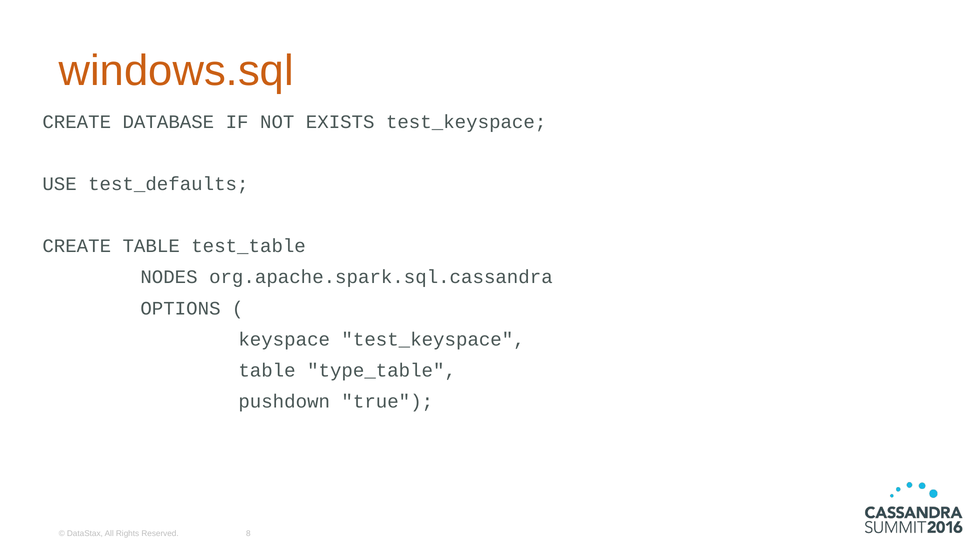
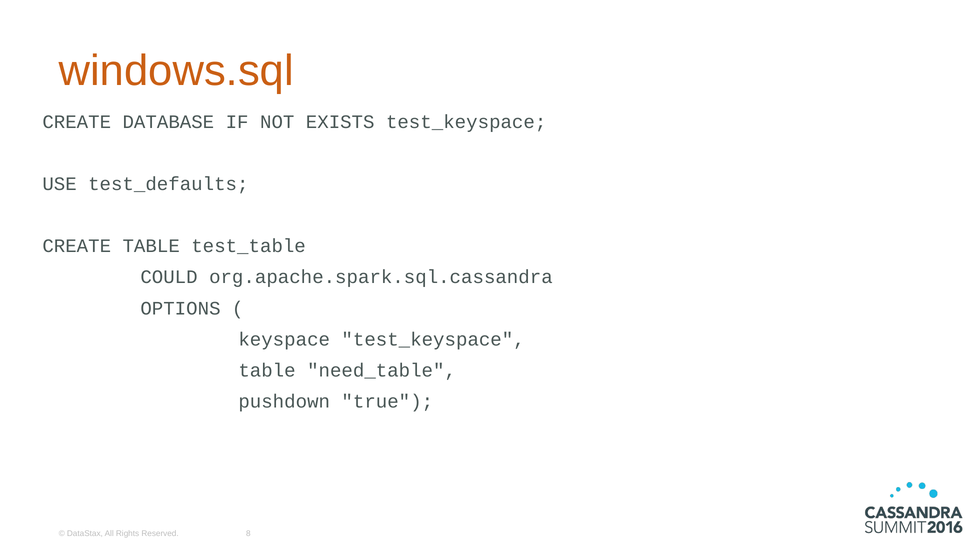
NODES: NODES -> COULD
type_table: type_table -> need_table
